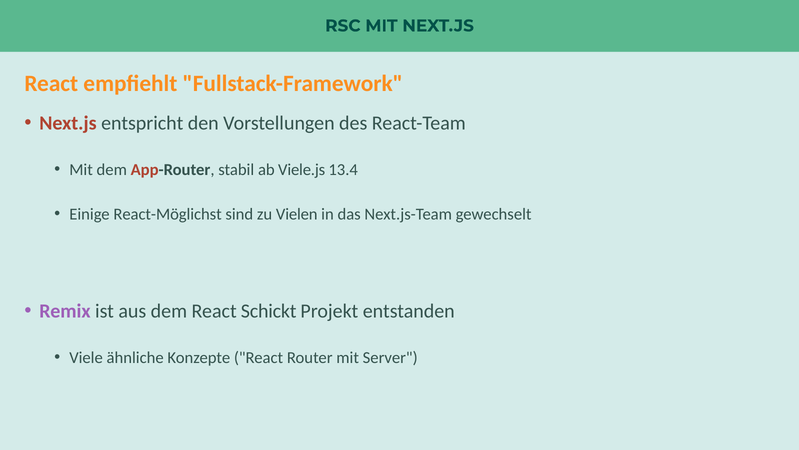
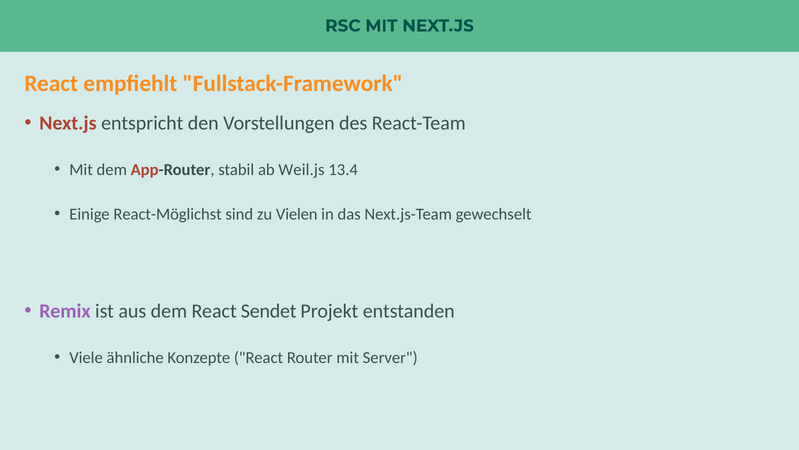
Viele.js: Viele.js -> Weil.js
Schickt: Schickt -> Sendet
